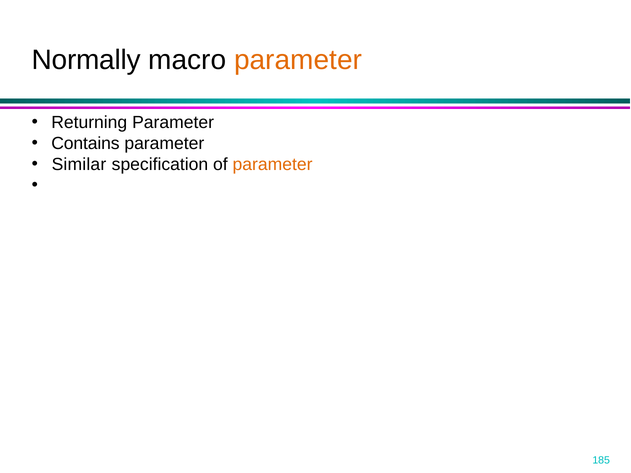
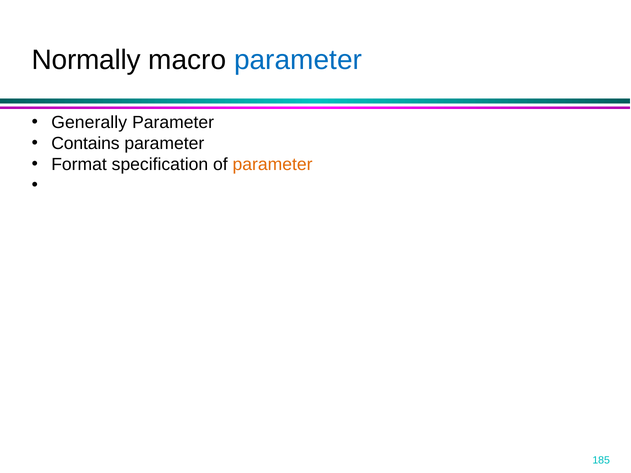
parameter at (298, 60) colour: orange -> blue
Returning: Returning -> Generally
Similar: Similar -> Format
